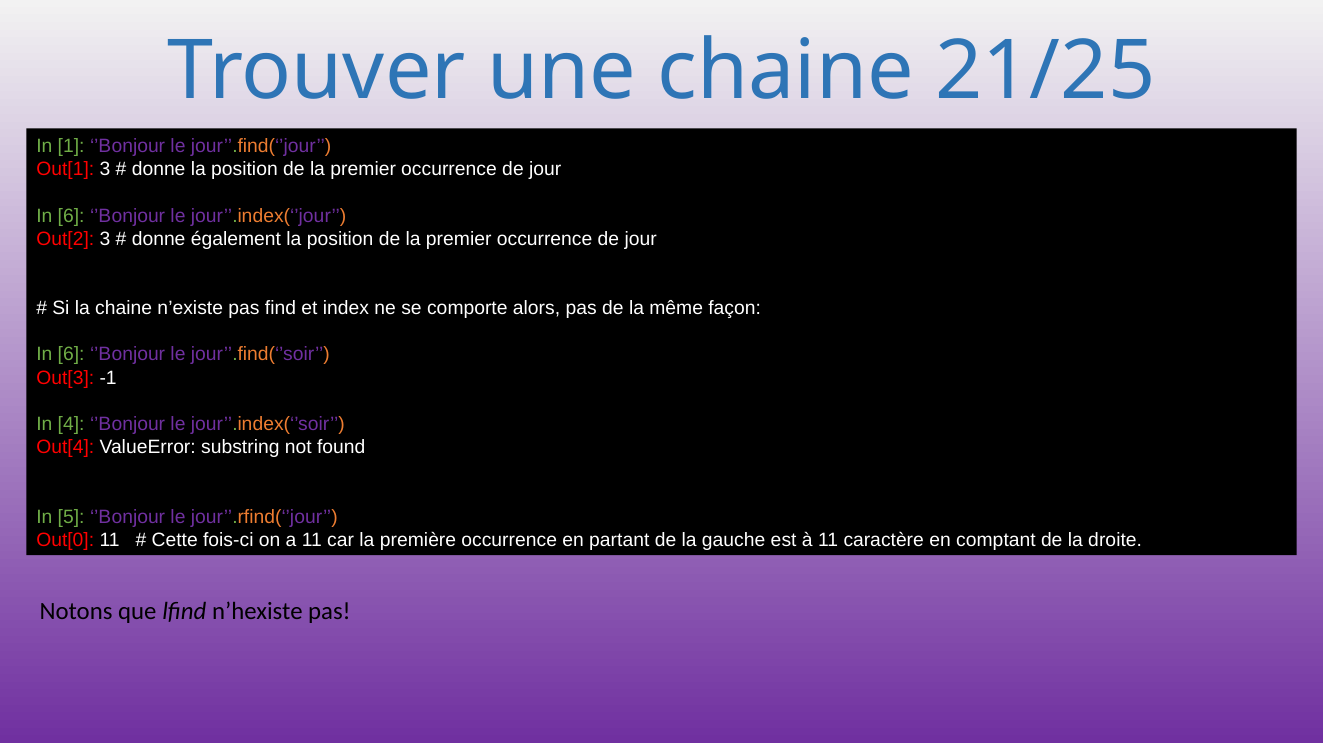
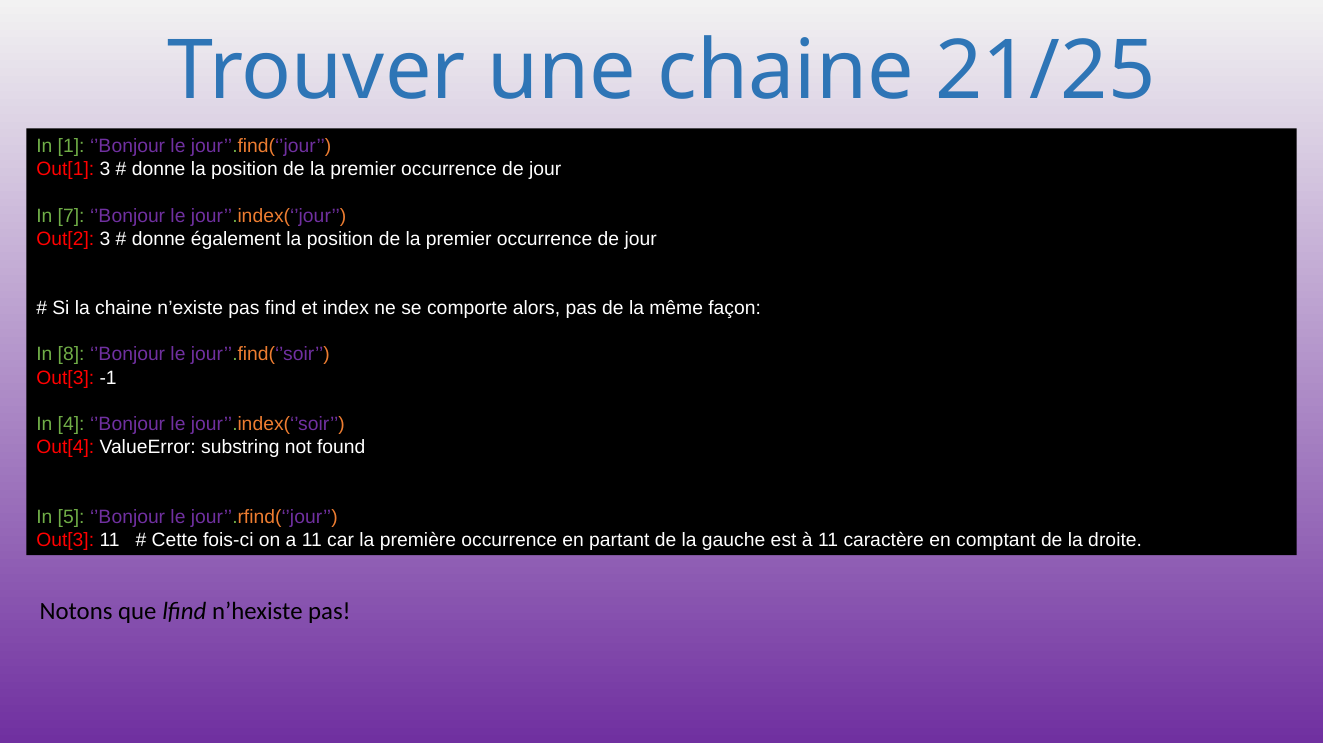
6 at (71, 216): 6 -> 7
6 at (71, 355): 6 -> 8
Out[0 at (65, 540): Out[0 -> Out[3
